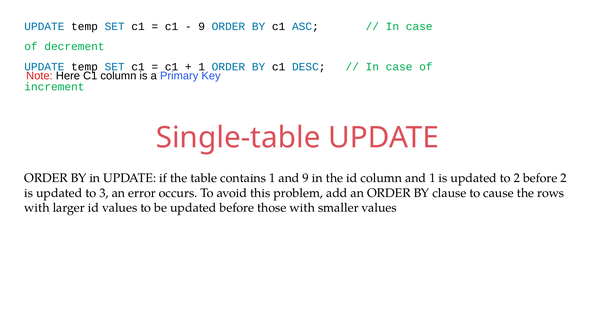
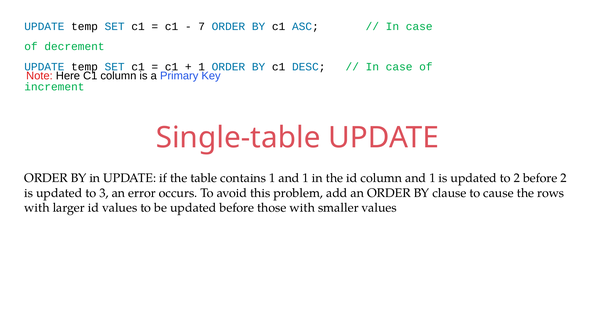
9 at (202, 26): 9 -> 7
1 and 9: 9 -> 1
